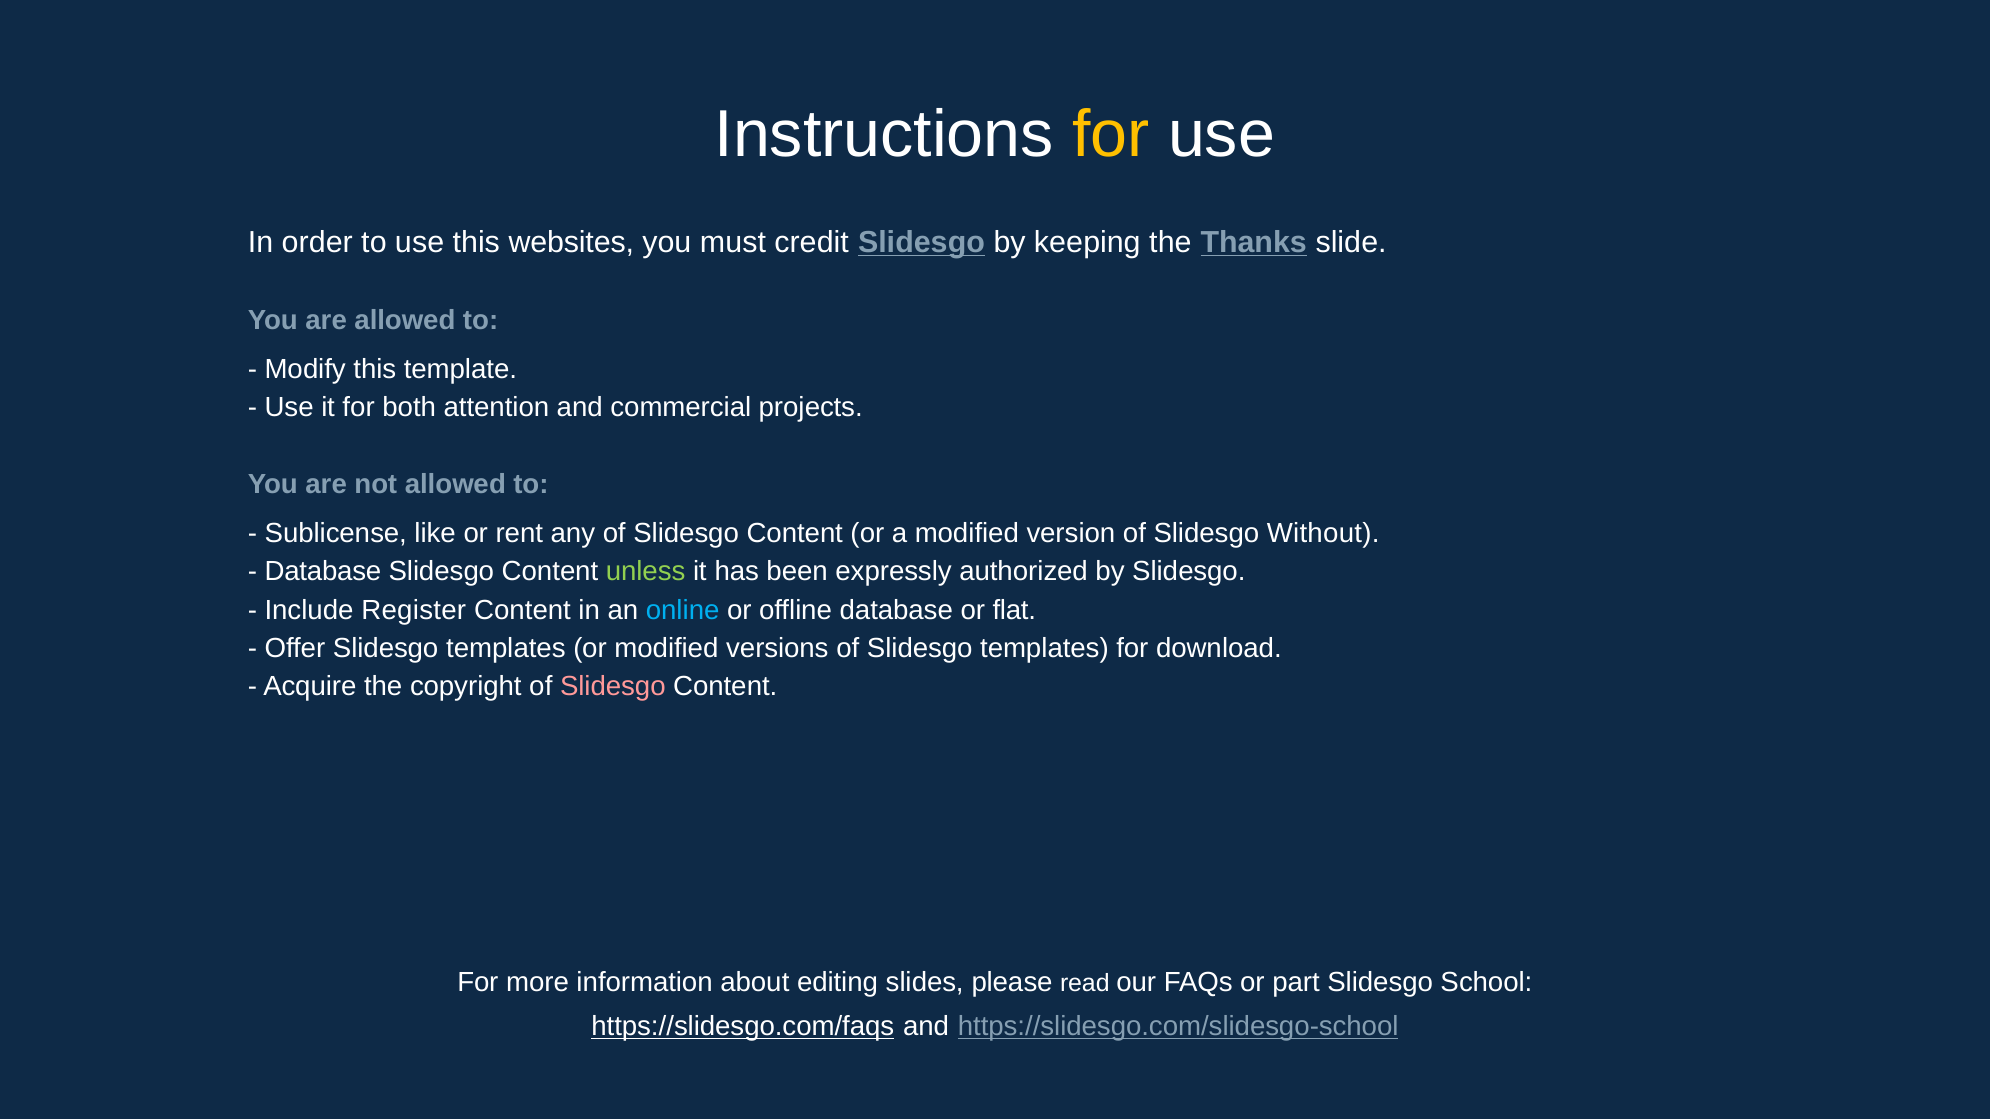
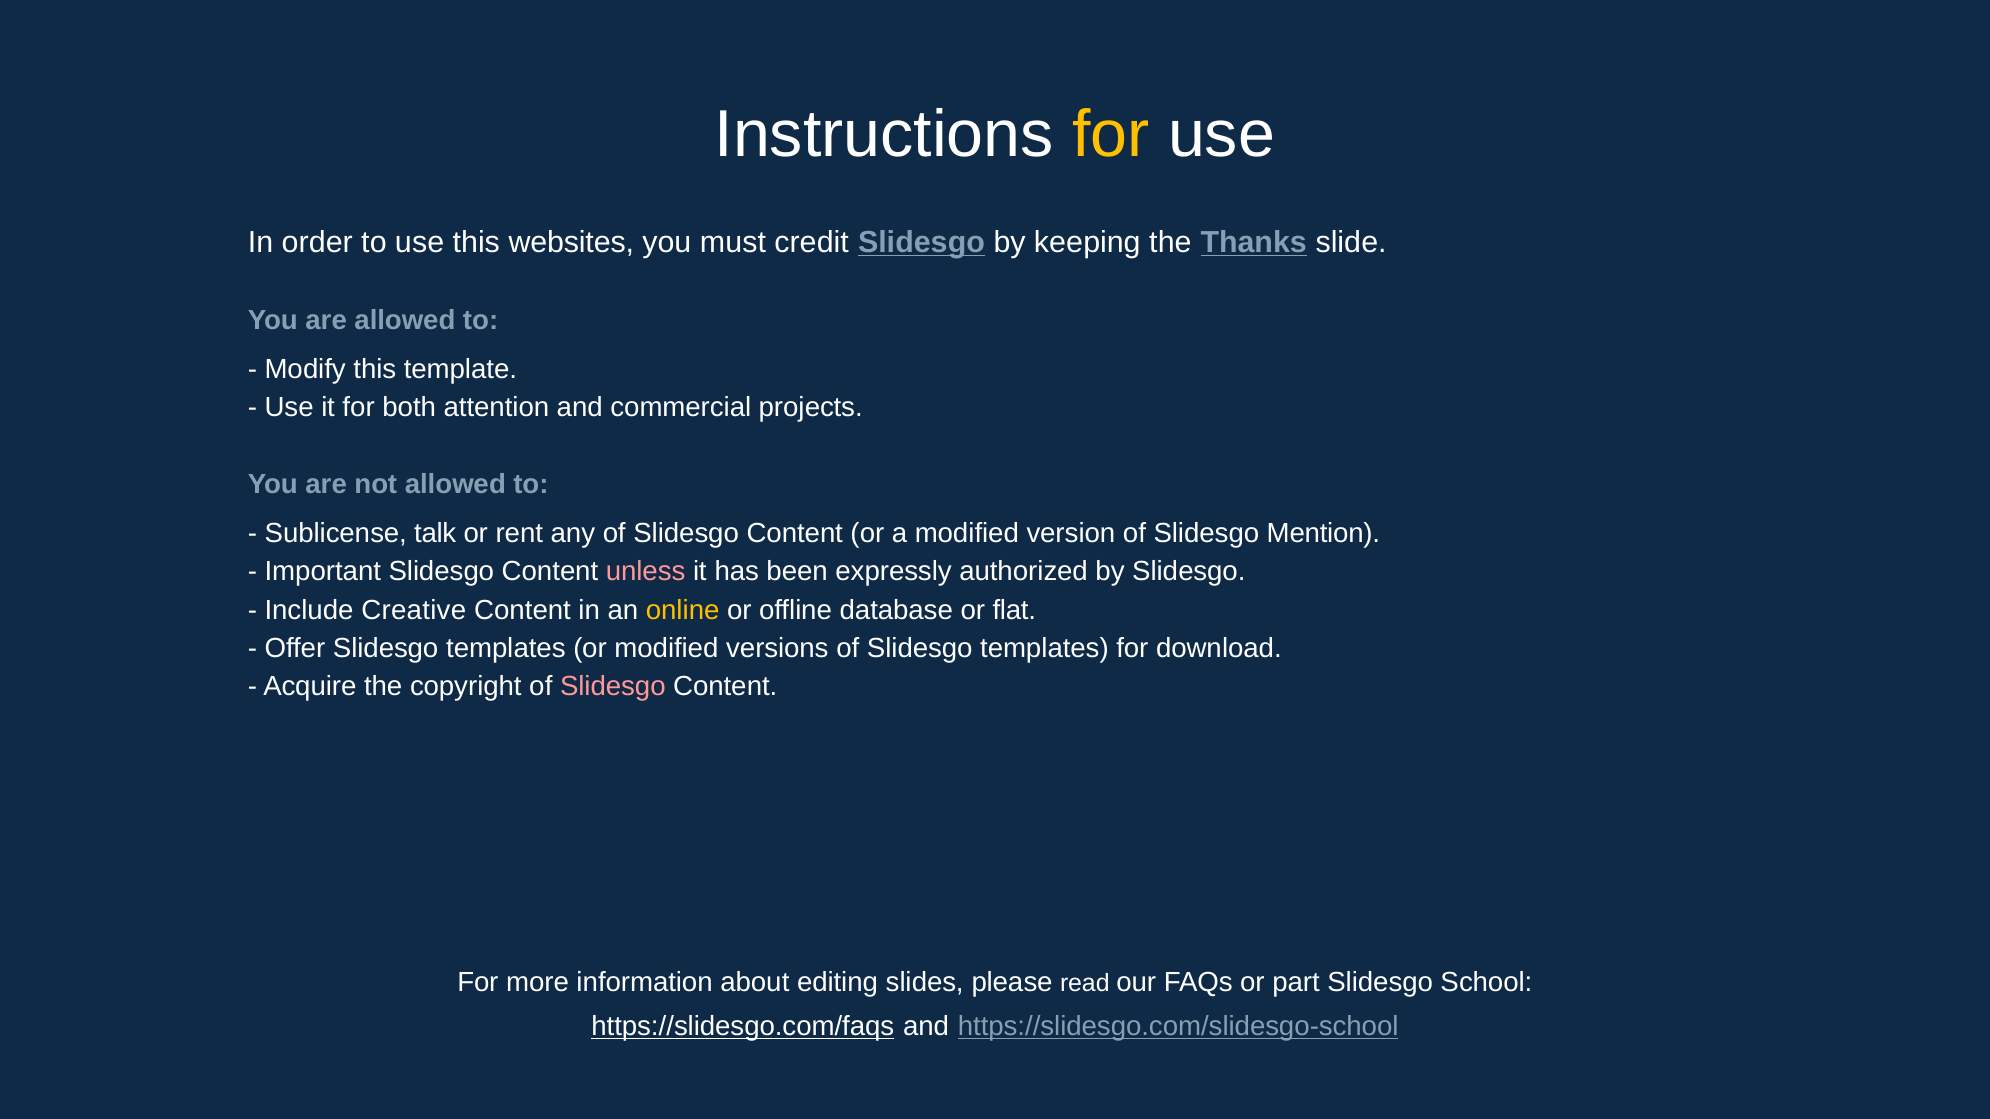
like: like -> talk
Without: Without -> Mention
Database at (323, 572): Database -> Important
unless colour: light green -> pink
Register: Register -> Creative
online colour: light blue -> yellow
